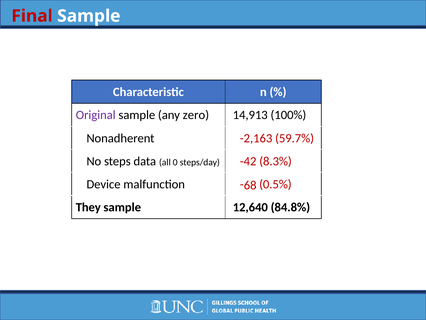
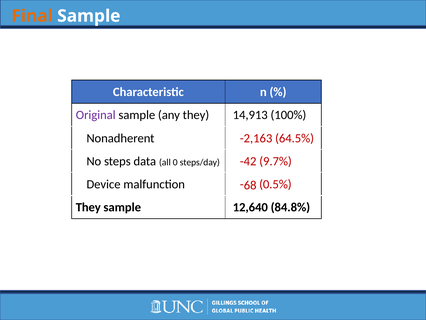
Final colour: red -> orange
any zero: zero -> they
59.7%: 59.7% -> 64.5%
8.3%: 8.3% -> 9.7%
